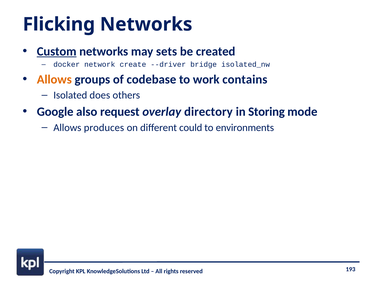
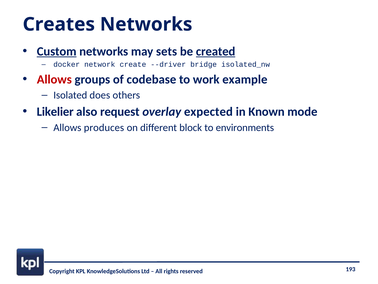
Flicking: Flicking -> Creates
created underline: none -> present
Allows at (54, 79) colour: orange -> red
contains: contains -> example
Google: Google -> Likelier
directory: directory -> expected
Storing: Storing -> Known
could: could -> block
